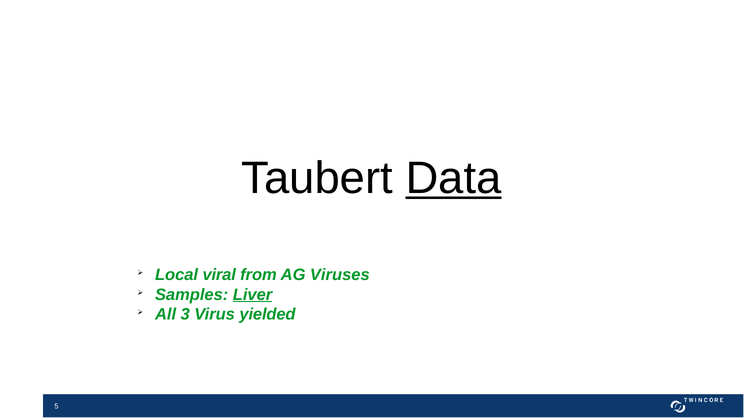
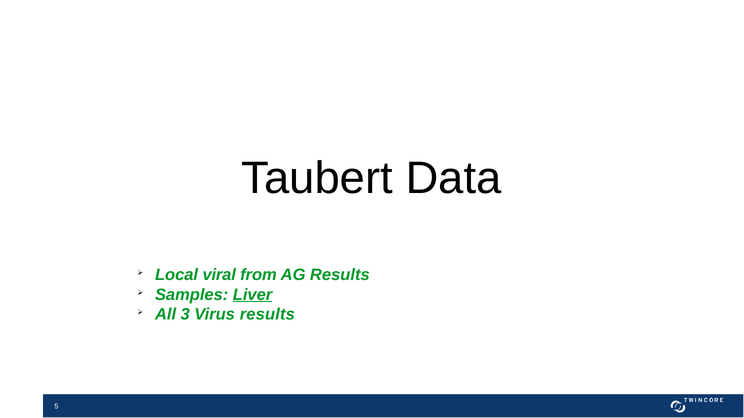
Data underline: present -> none
AG Viruses: Viruses -> Results
Virus yielded: yielded -> results
